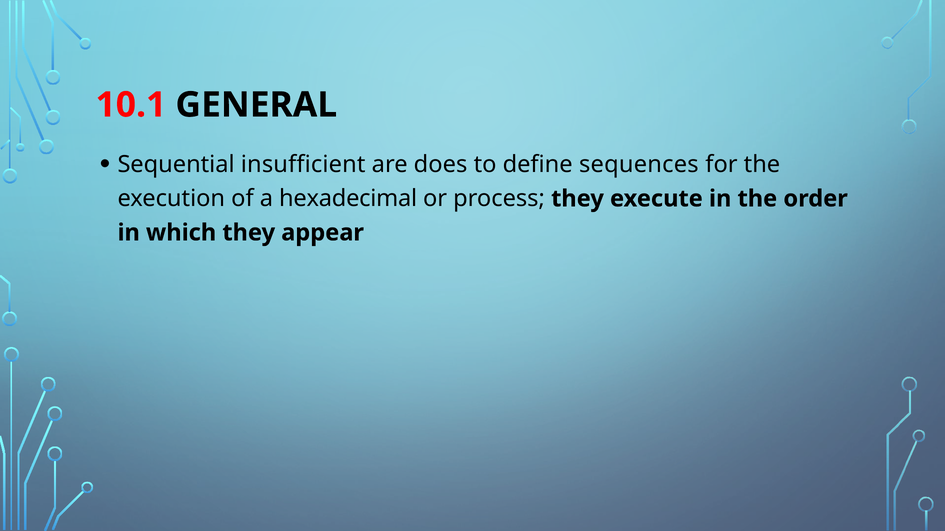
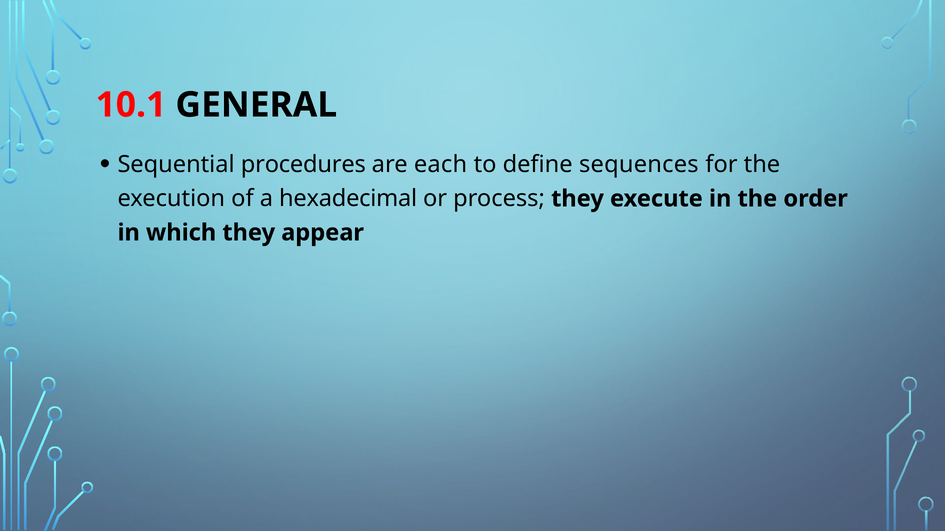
insufficient: insufficient -> procedures
does: does -> each
